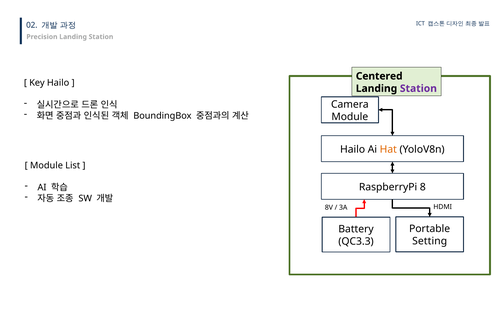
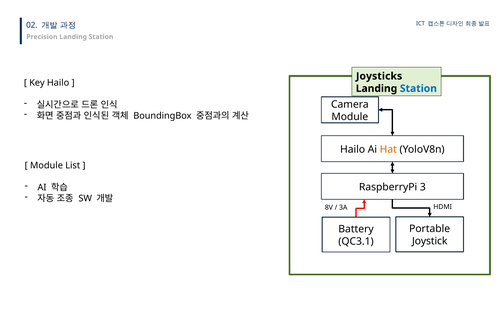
Centered: Centered -> Joysticks
Station at (418, 89) colour: purple -> blue
8: 8 -> 3
Setting: Setting -> Joystick
QC3.3: QC3.3 -> QC3.1
